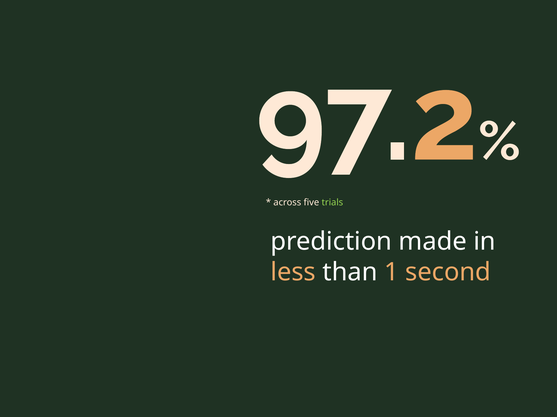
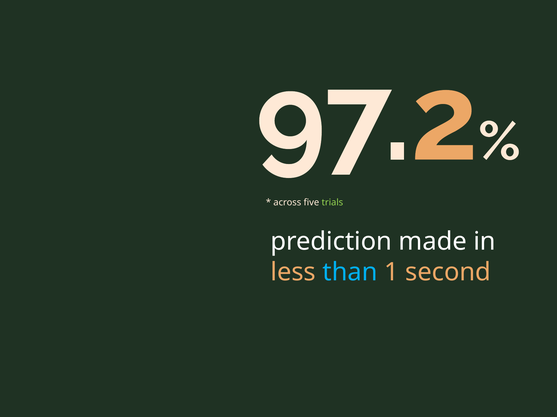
than colour: white -> light blue
